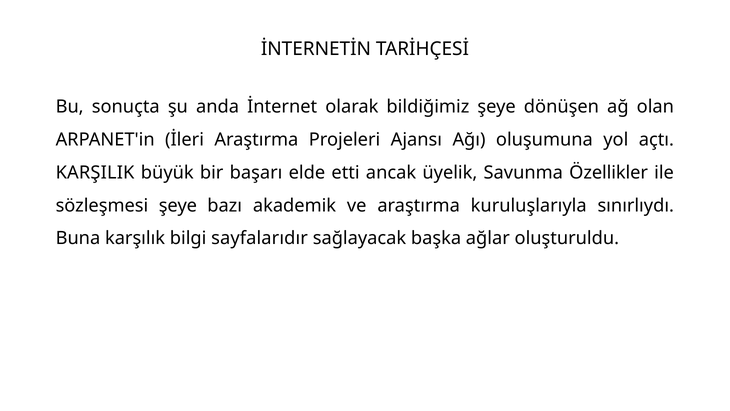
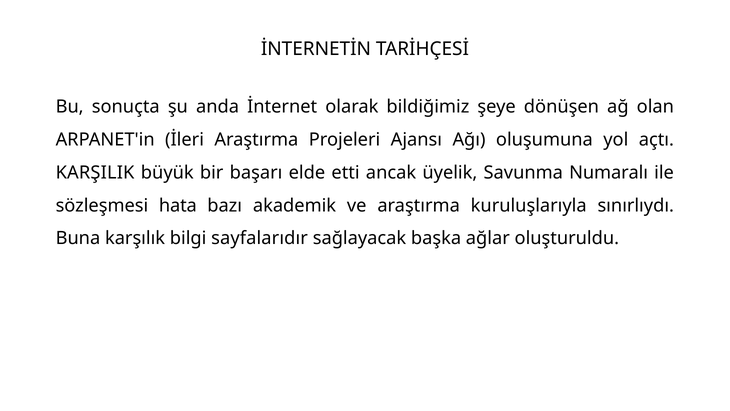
Özellikler: Özellikler -> Numaralı
sözleşmesi şeye: şeye -> hata
